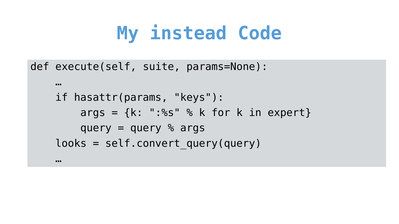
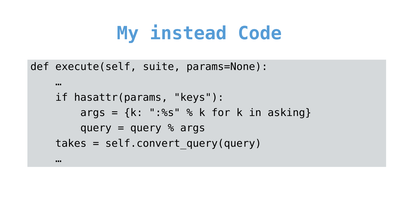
expert: expert -> asking
looks: looks -> takes
